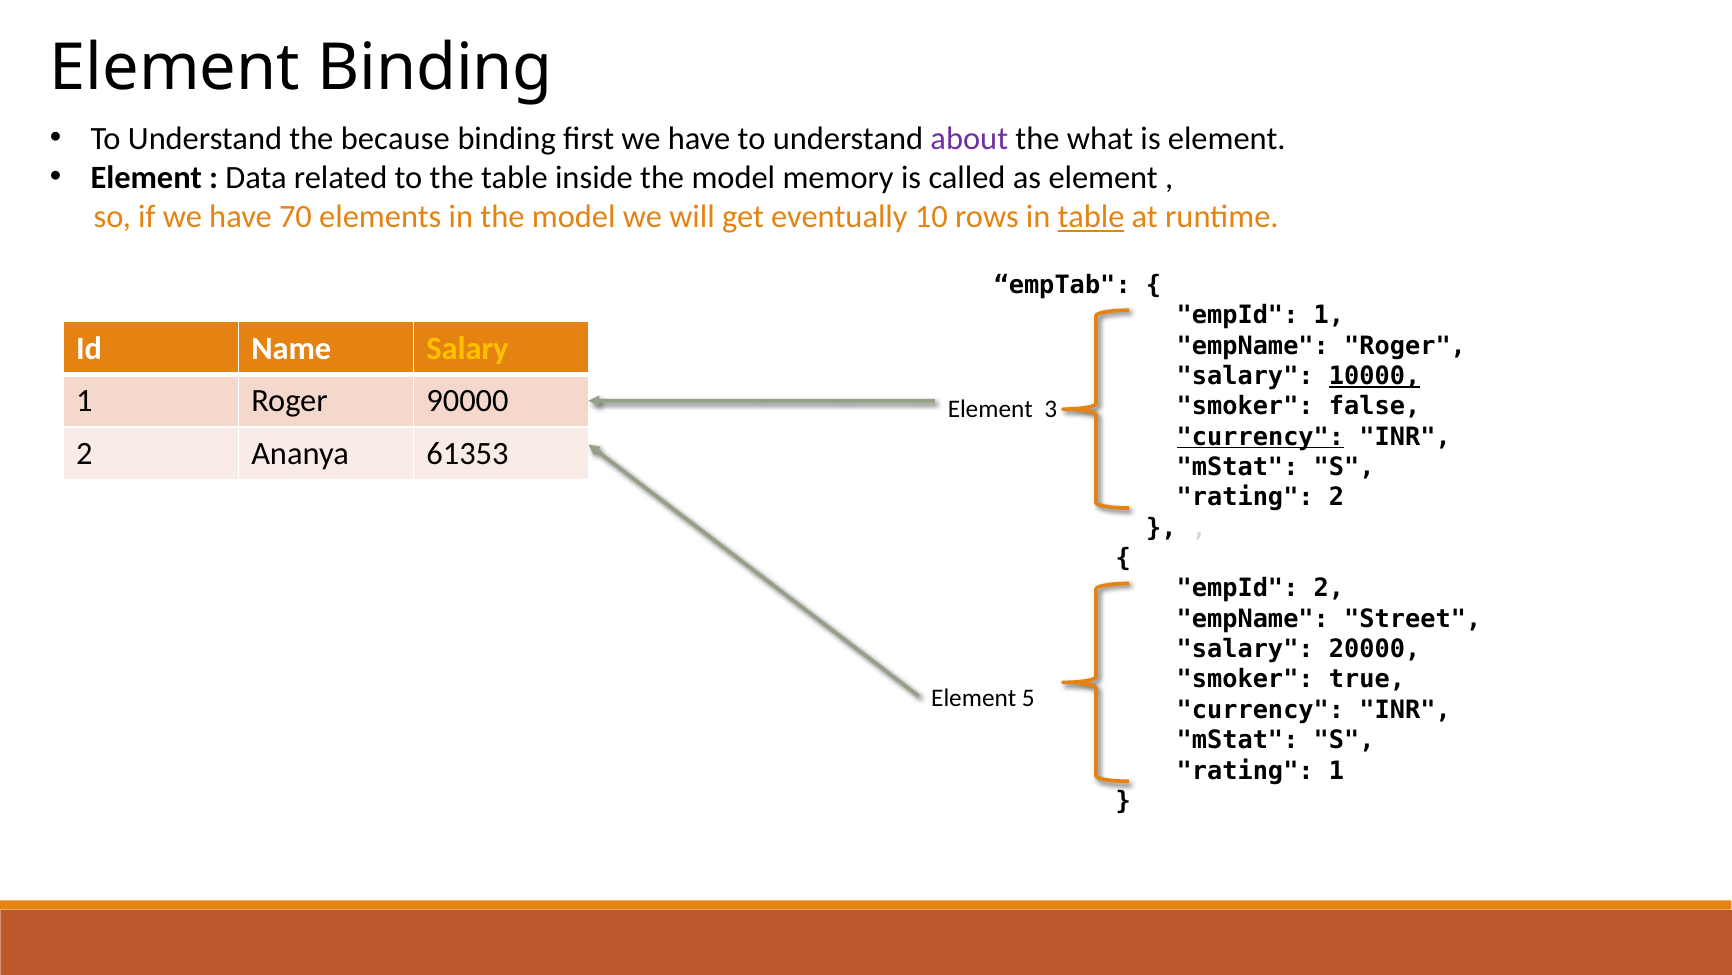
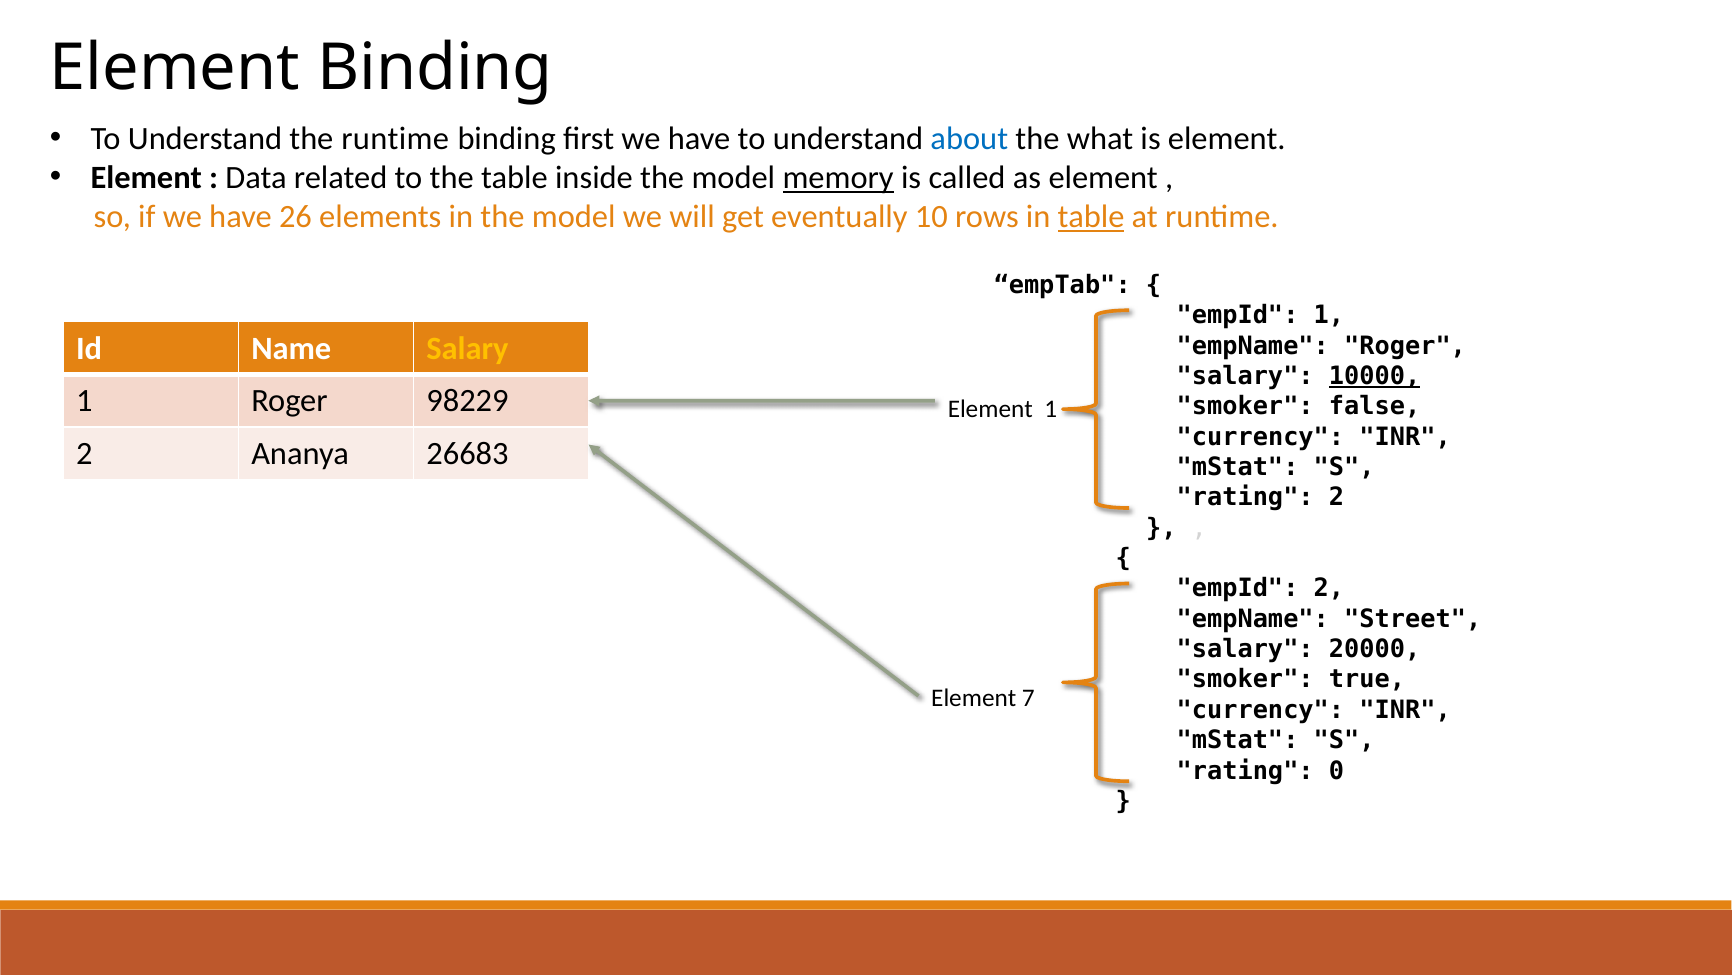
the because: because -> runtime
about colour: purple -> blue
memory underline: none -> present
70: 70 -> 26
90000: 90000 -> 98229
Element 3: 3 -> 1
currency at (1260, 436) underline: present -> none
61353: 61353 -> 26683
5: 5 -> 7
rating 1: 1 -> 0
